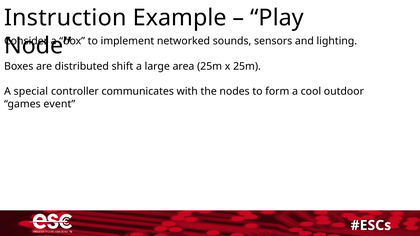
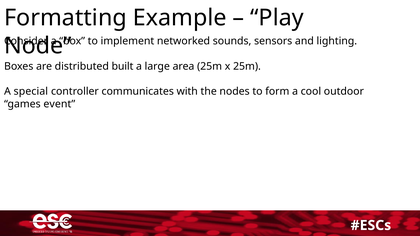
Instruction: Instruction -> Formatting
shift: shift -> built
